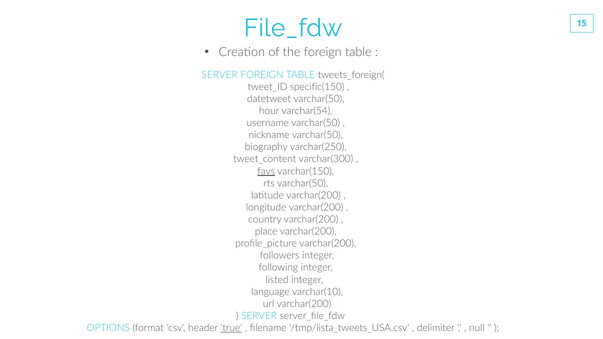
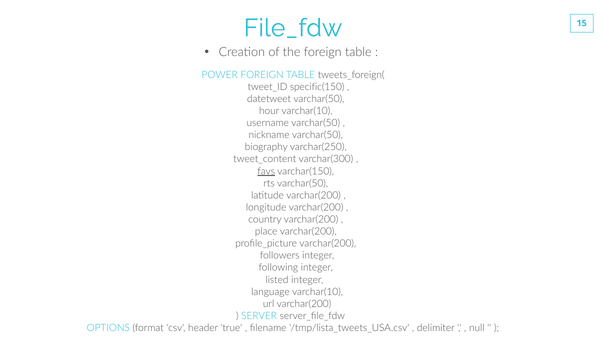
SERVER at (220, 75): SERVER -> POWER
hour varchar(54: varchar(54 -> varchar(10
true underline: present -> none
